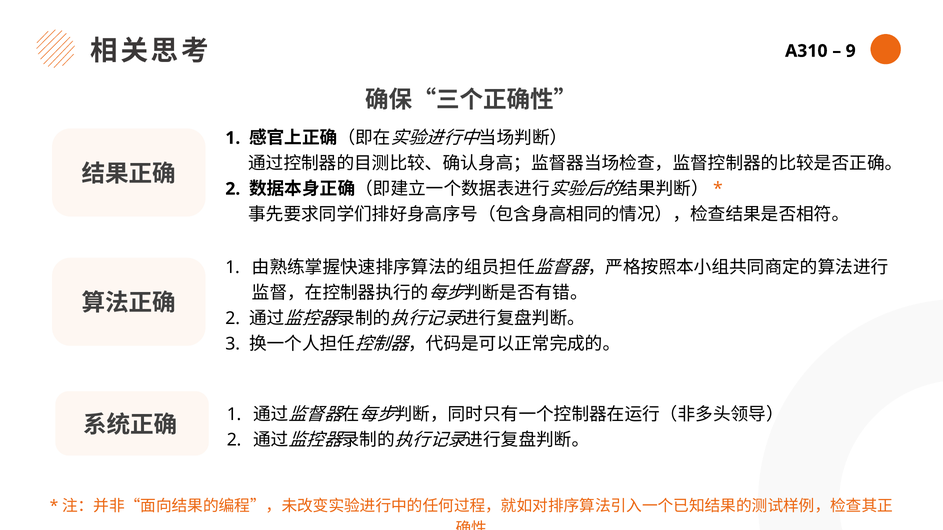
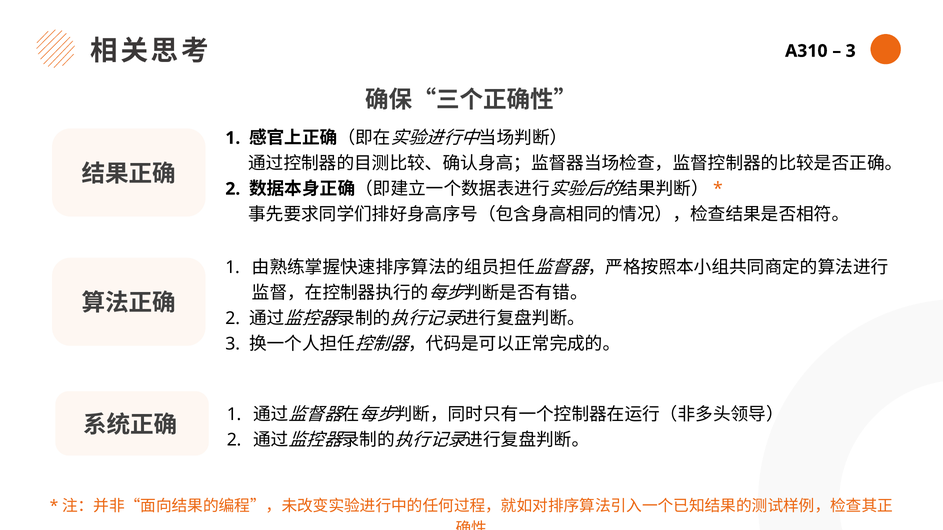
9 at (851, 51): 9 -> 3
